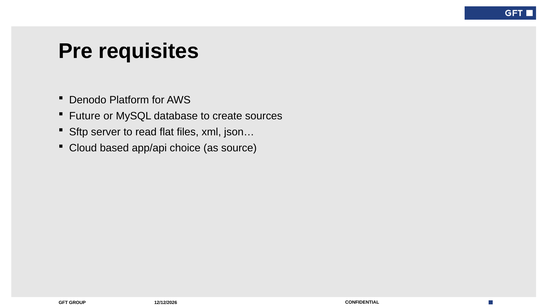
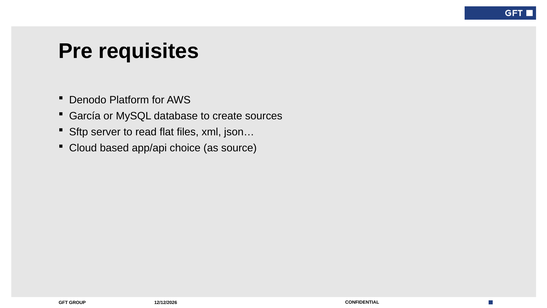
Future: Future -> García
